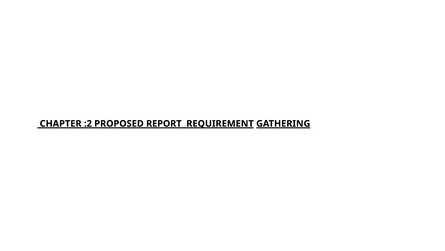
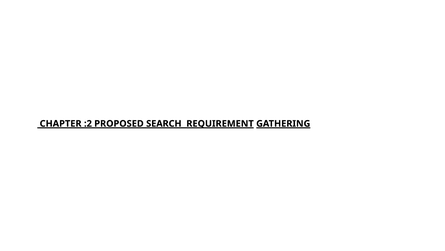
REPORT: REPORT -> SEARCH
